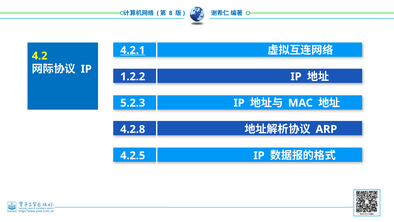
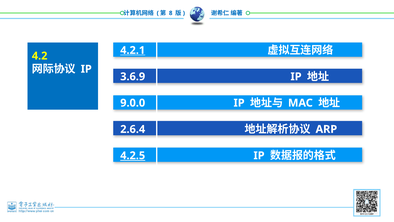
1.2.2: 1.2.2 -> 3.6.9
5.2.3: 5.2.3 -> 9.0.0
4.2.8: 4.2.8 -> 2.6.4
4.2.5 underline: none -> present
